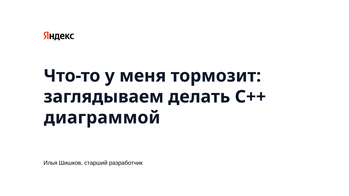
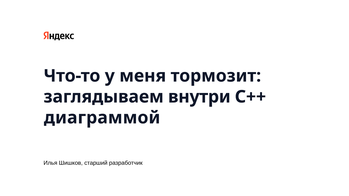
делать: делать -> внутри
